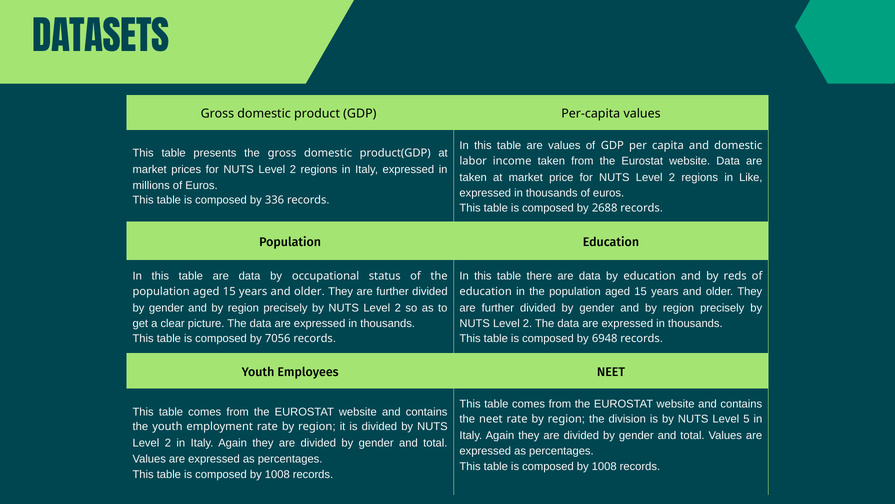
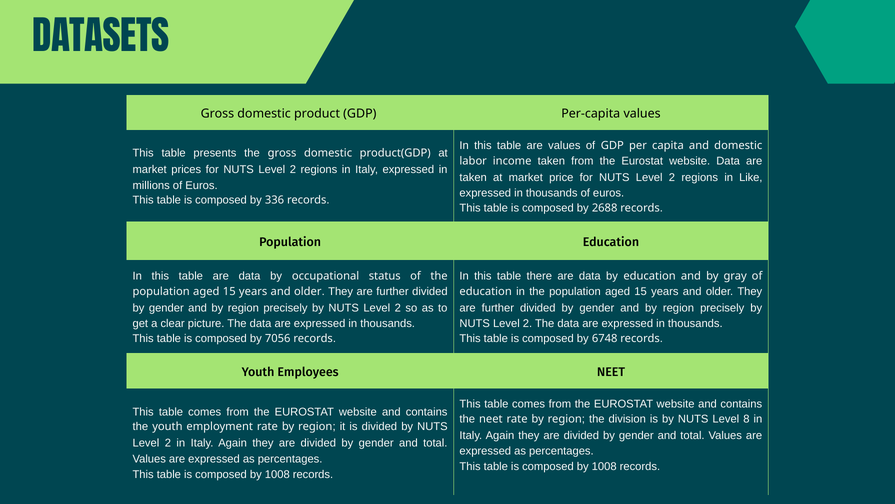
reds: reds -> gray
6948: 6948 -> 6748
5: 5 -> 8
